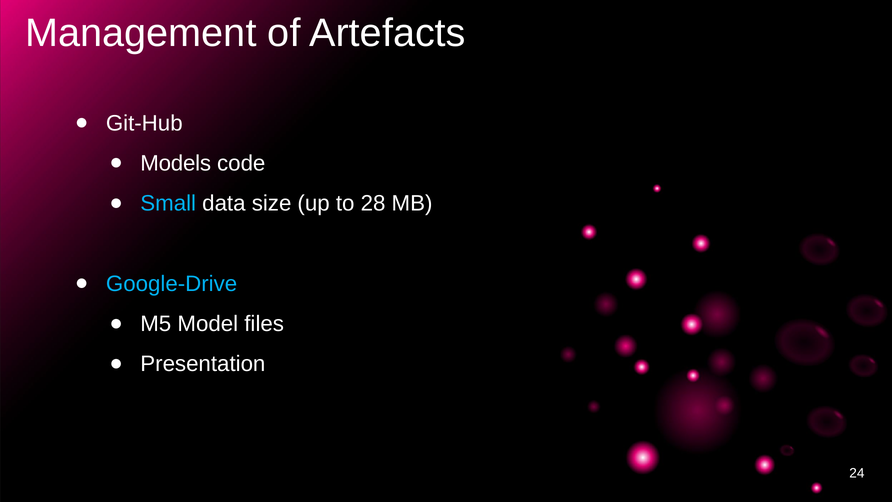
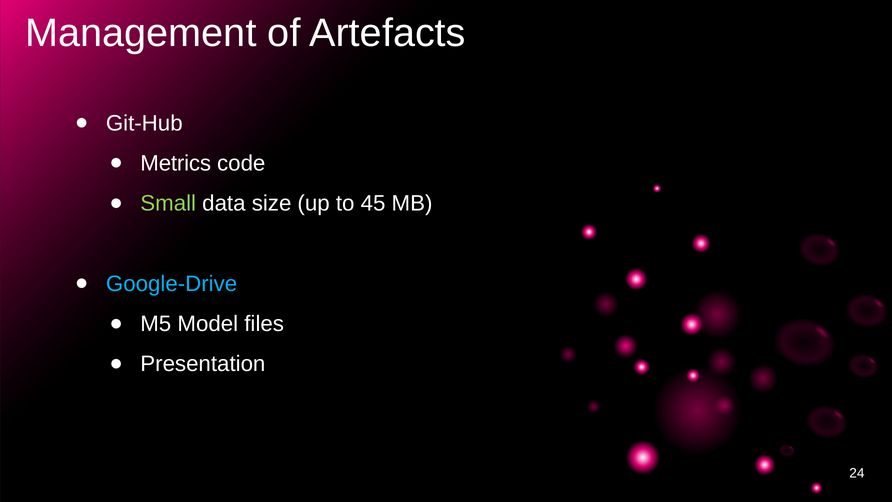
Models: Models -> Metrics
Small colour: light blue -> light green
28: 28 -> 45
